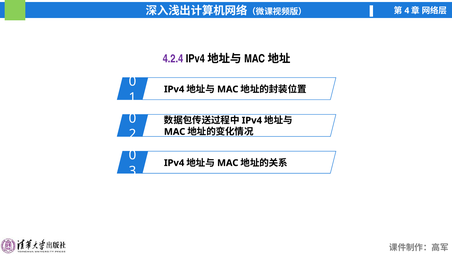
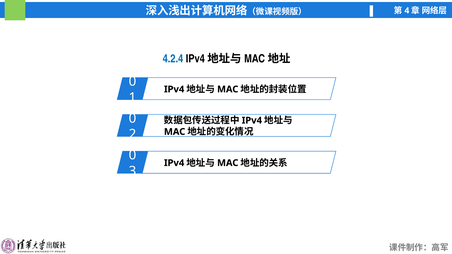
4.2.4 colour: purple -> blue
